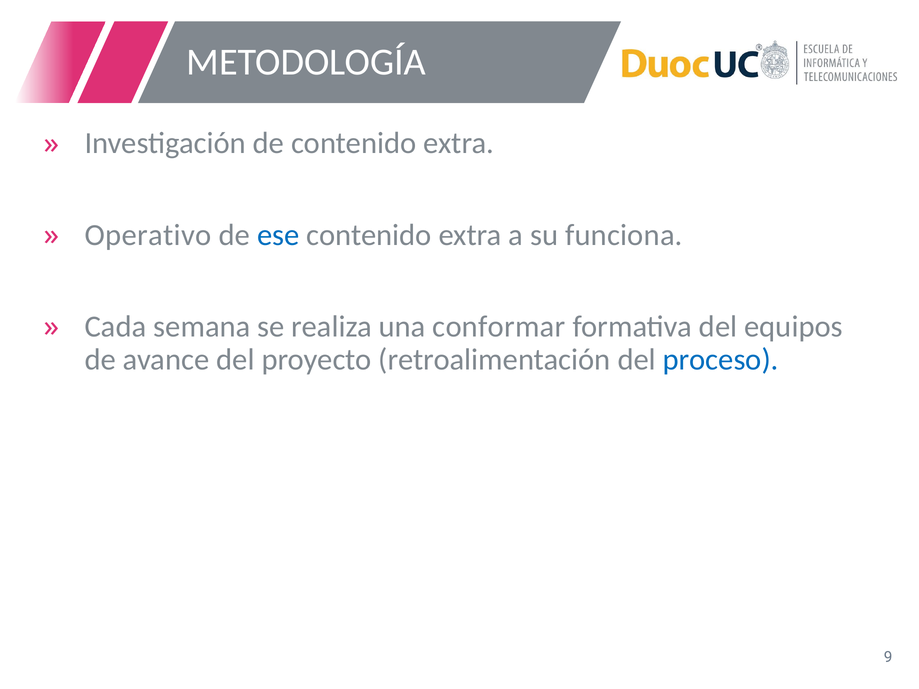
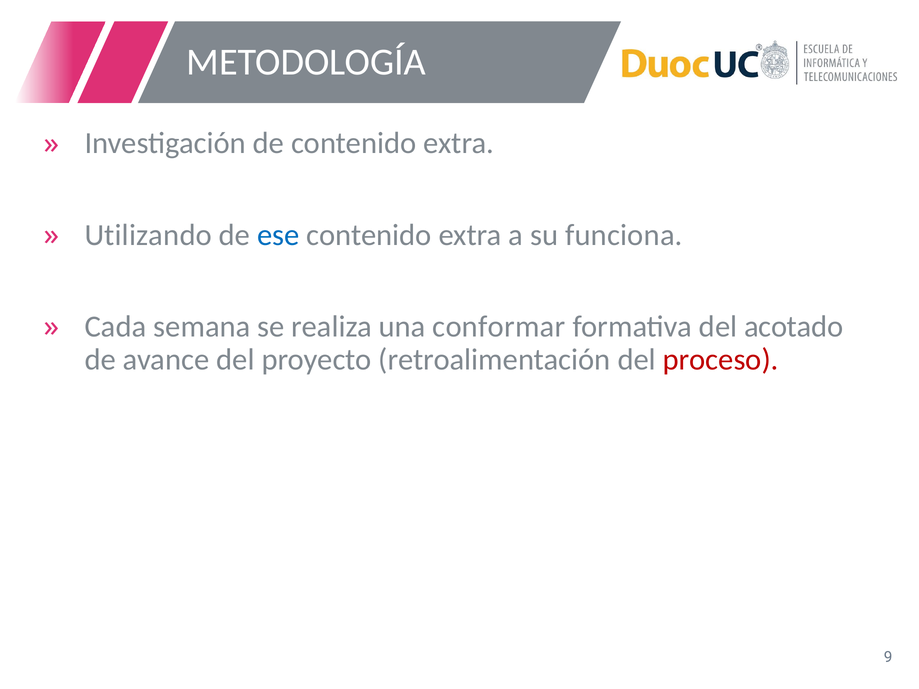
Operativo: Operativo -> Utilizando
equipos: equipos -> acotado
proceso colour: blue -> red
